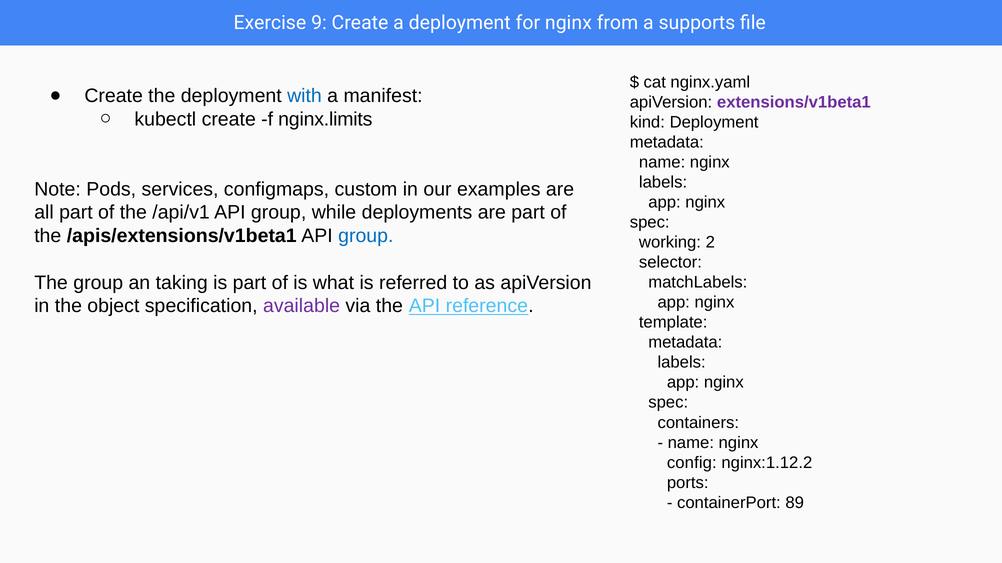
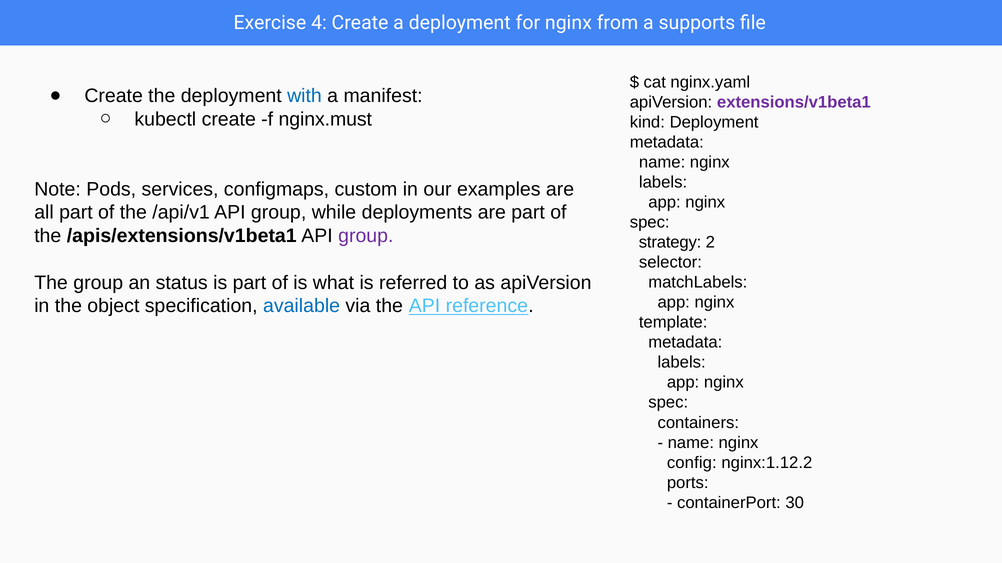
9: 9 -> 4
nginx.limits: nginx.limits -> nginx.must
group at (366, 236) colour: blue -> purple
working: working -> strategy
taking: taking -> status
available colour: purple -> blue
89: 89 -> 30
